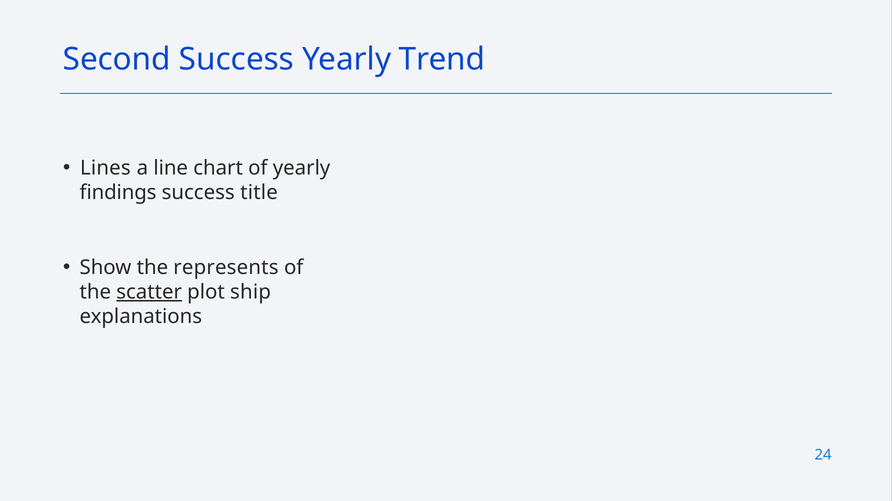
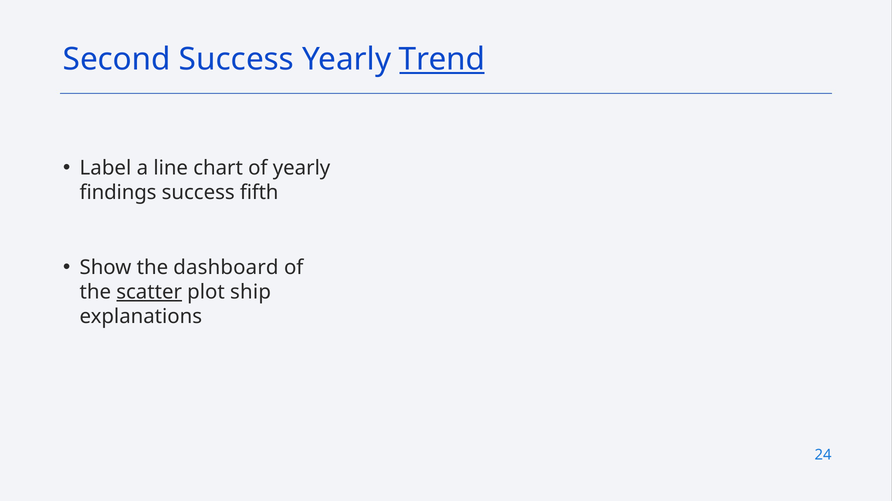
Trend underline: none -> present
Lines: Lines -> Label
title: title -> fifth
represents: represents -> dashboard
